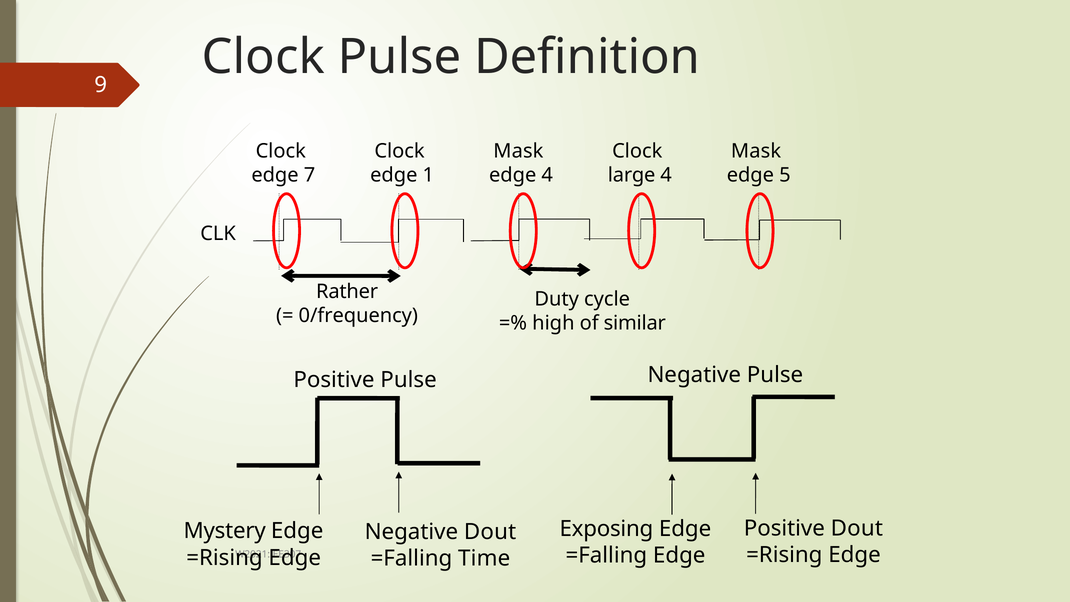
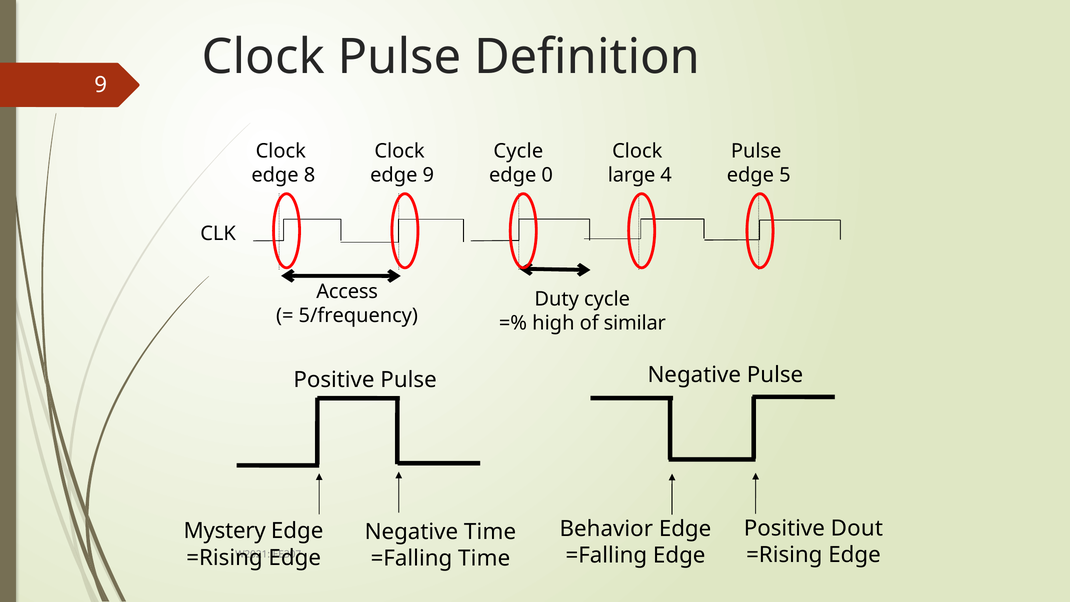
Mask at (518, 151): Mask -> Cycle
Mask at (756, 151): Mask -> Pulse
7: 7 -> 8
edge 1: 1 -> 9
edge 4: 4 -> 0
Rather: Rather -> Access
0/frequency: 0/frequency -> 5/frequency
Exposing: Exposing -> Behavior
Negative Dout: Dout -> Time
